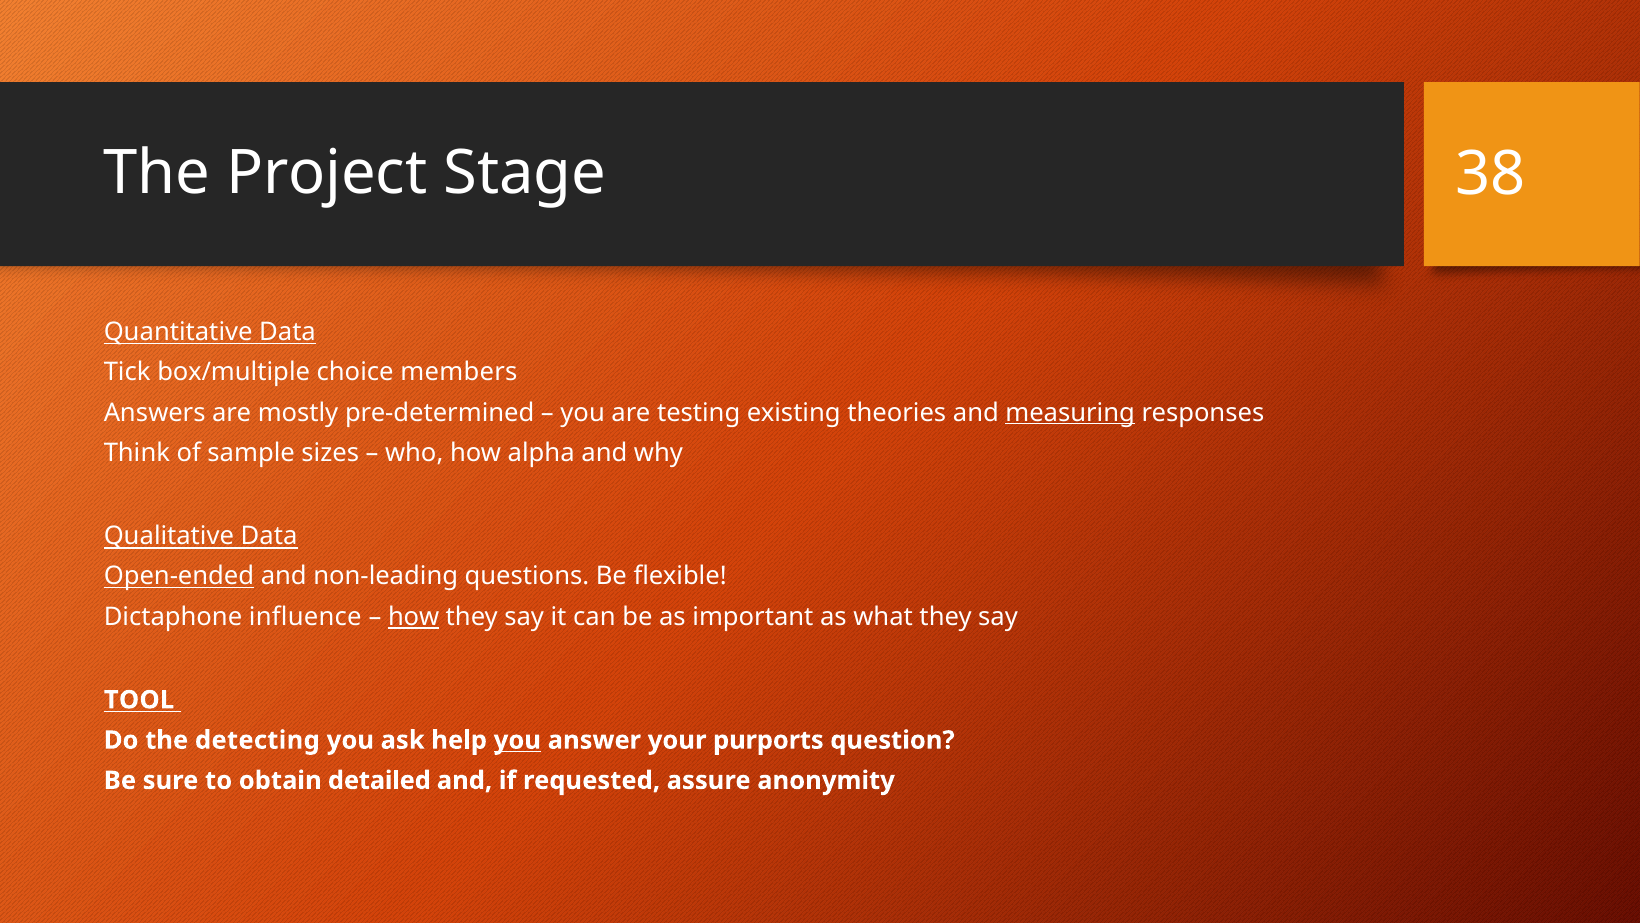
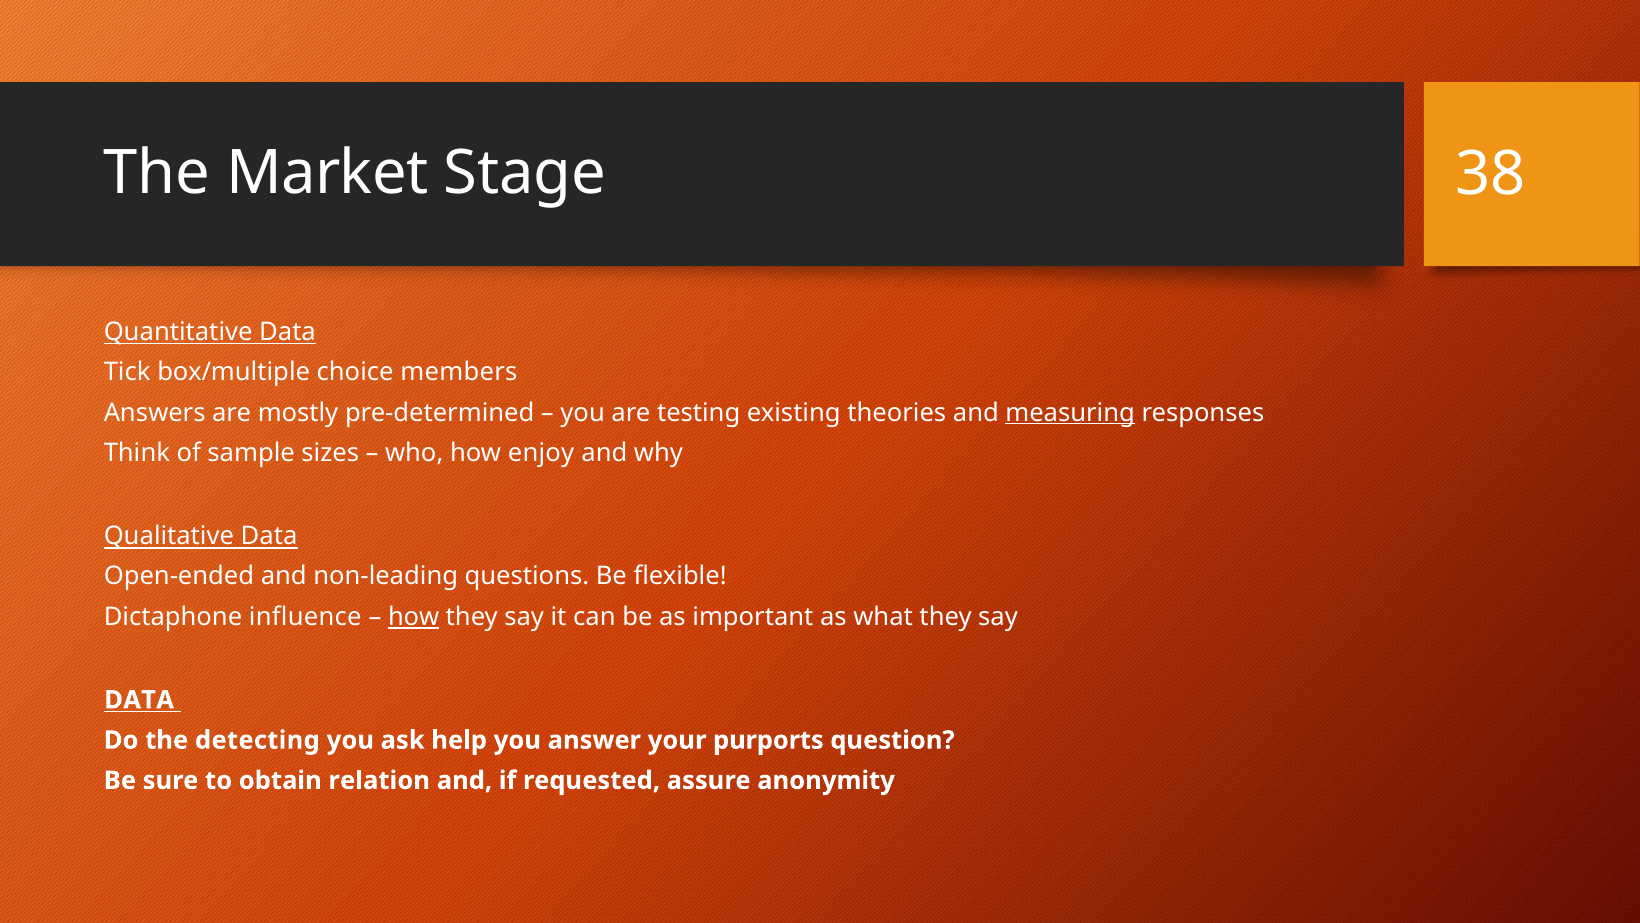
Project: Project -> Market
alpha: alpha -> enjoy
Open-ended underline: present -> none
TOOL at (139, 700): TOOL -> DATA
you at (517, 740) underline: present -> none
detailed: detailed -> relation
